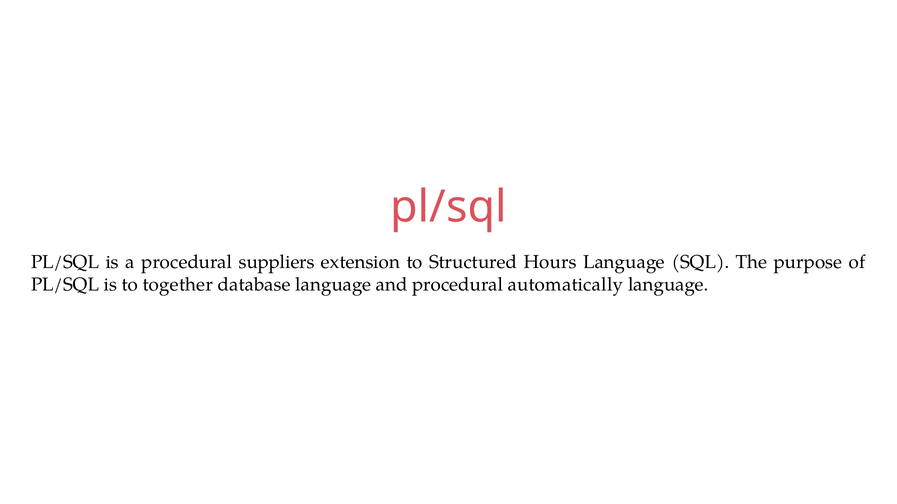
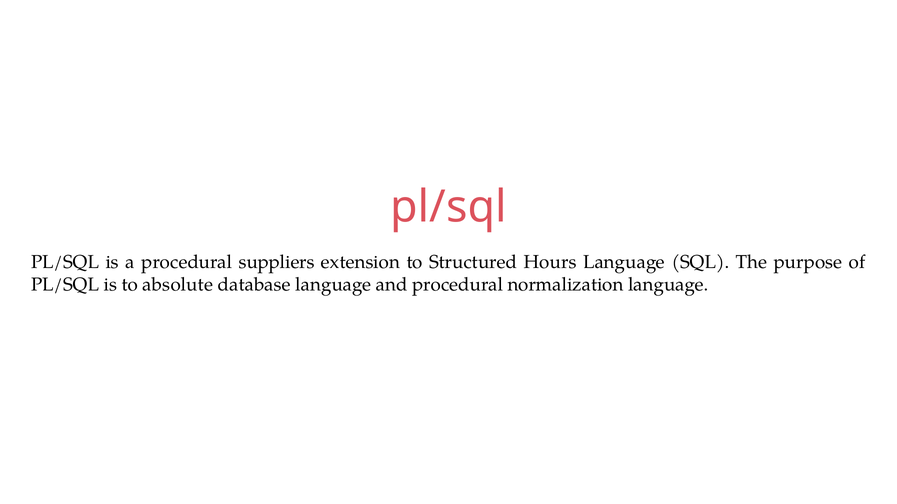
together: together -> absolute
automatically: automatically -> normalization
